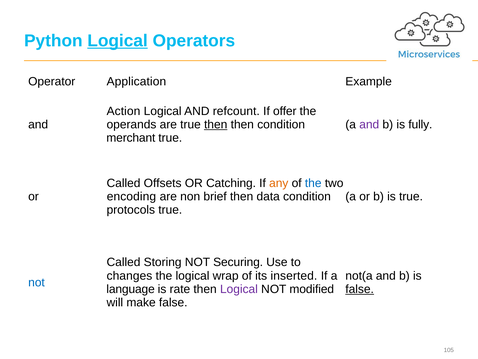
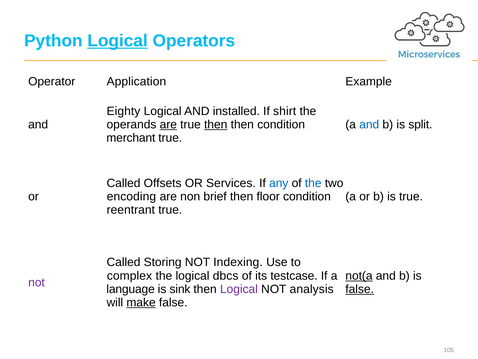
Action: Action -> Eighty
refcount: refcount -> installed
offer: offer -> shirt
are at (168, 124) underline: none -> present
and at (369, 124) colour: purple -> blue
fully: fully -> split
Catching: Catching -> Services
any colour: orange -> blue
data: data -> floor
protocols: protocols -> reentrant
Securing: Securing -> Indexing
changes: changes -> complex
wrap: wrap -> dbcs
inserted: inserted -> testcase
not(a underline: none -> present
not at (36, 282) colour: blue -> purple
rate: rate -> sink
modified: modified -> analysis
make underline: none -> present
